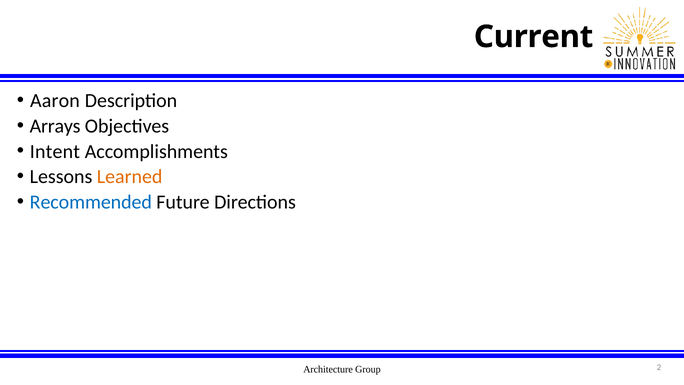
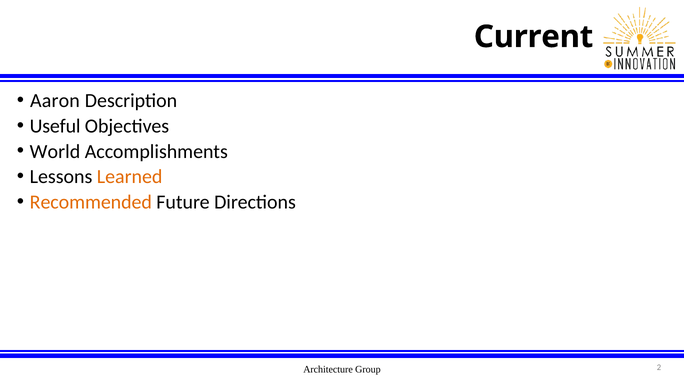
Arrays: Arrays -> Useful
Intent: Intent -> World
Recommended colour: blue -> orange
